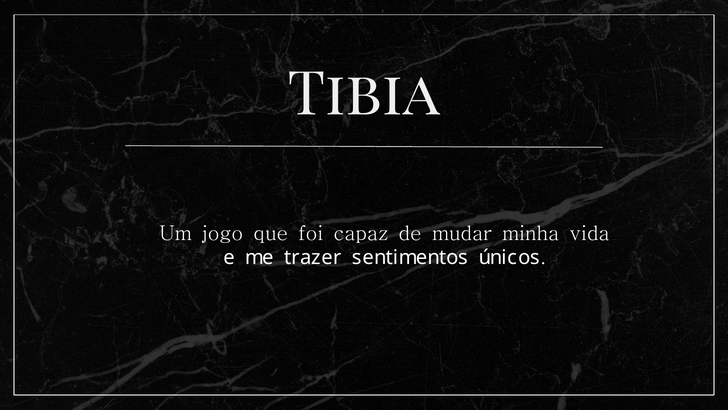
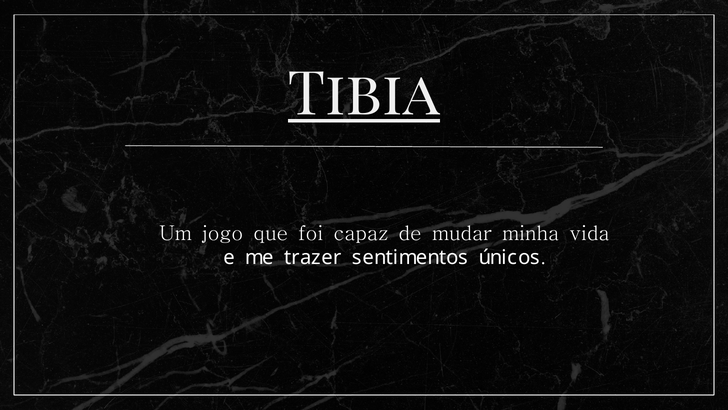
Tibia underline: none -> present
